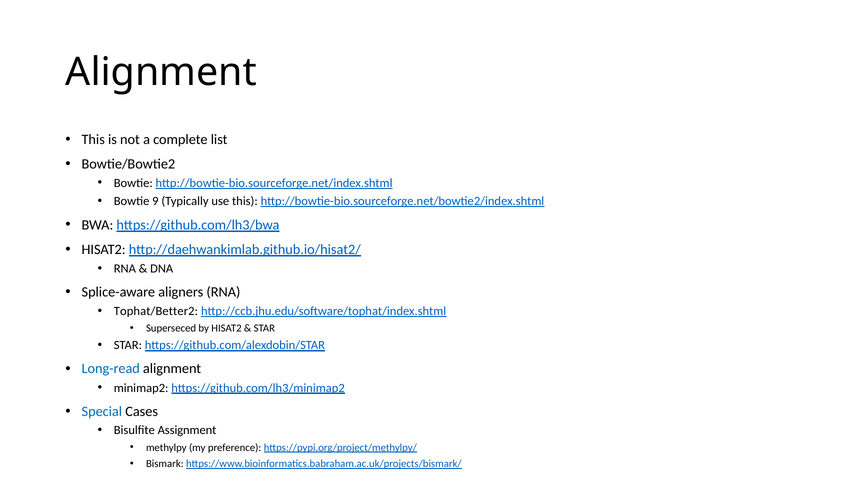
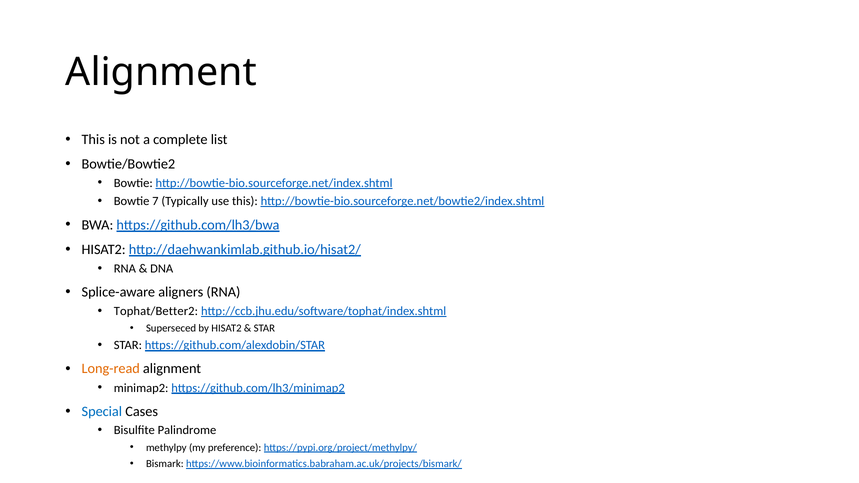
9: 9 -> 7
Long-read colour: blue -> orange
Assignment: Assignment -> Palindrome
